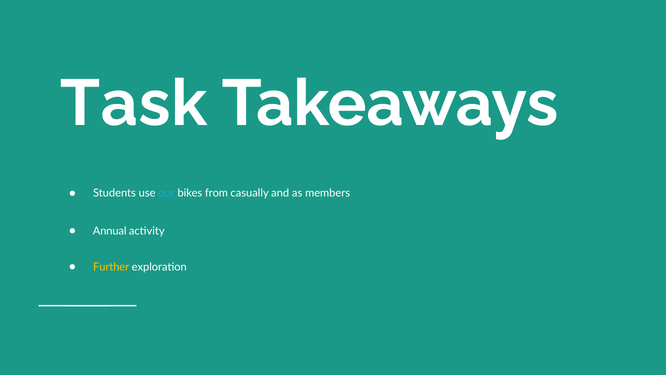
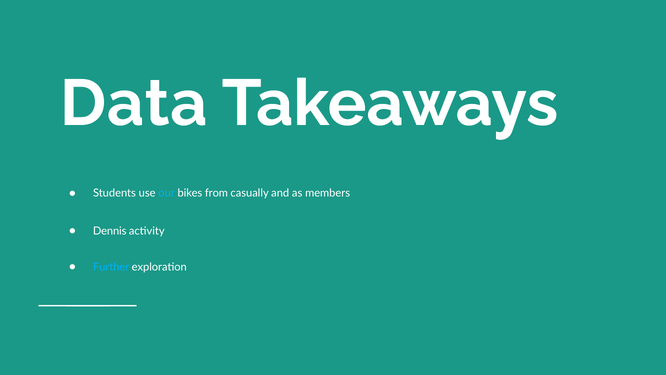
Task: Task -> Data
Annual: Annual -> Dennis
Further colour: yellow -> light blue
